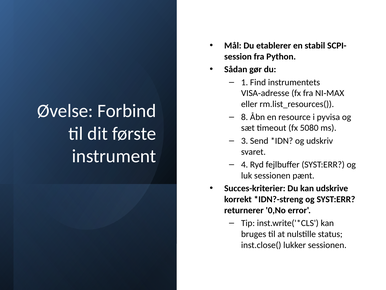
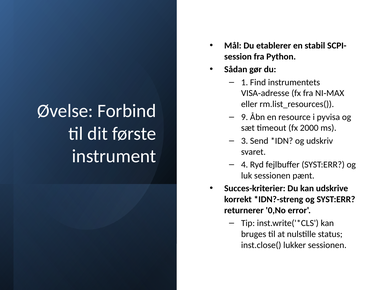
8: 8 -> 9
5080: 5080 -> 2000
